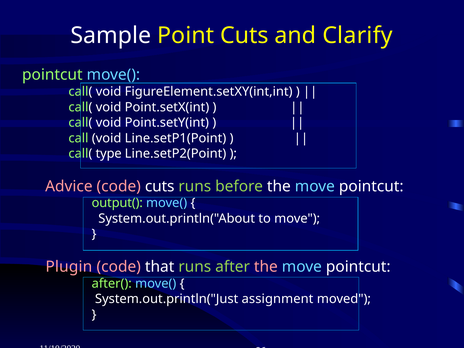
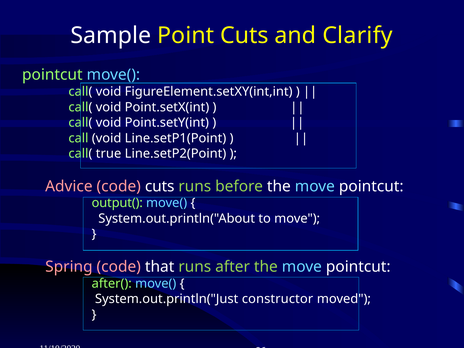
type: type -> true
Plugin: Plugin -> Spring
the at (266, 267) colour: pink -> light green
assignment: assignment -> constructor
